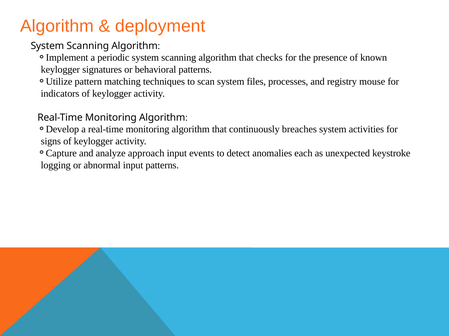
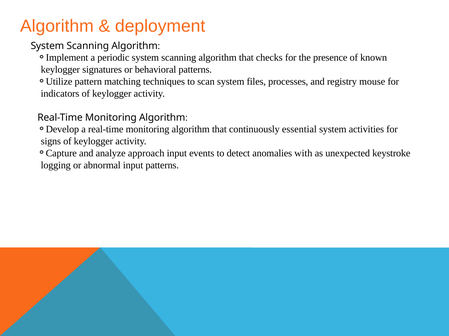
breaches: breaches -> essential
each: each -> with
